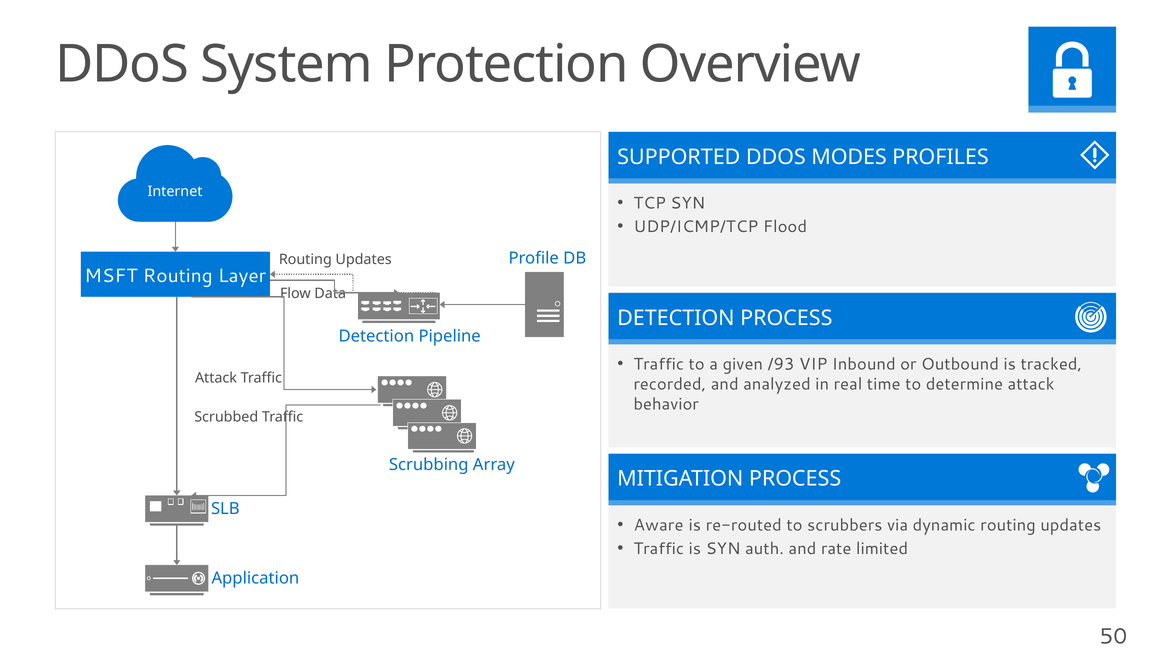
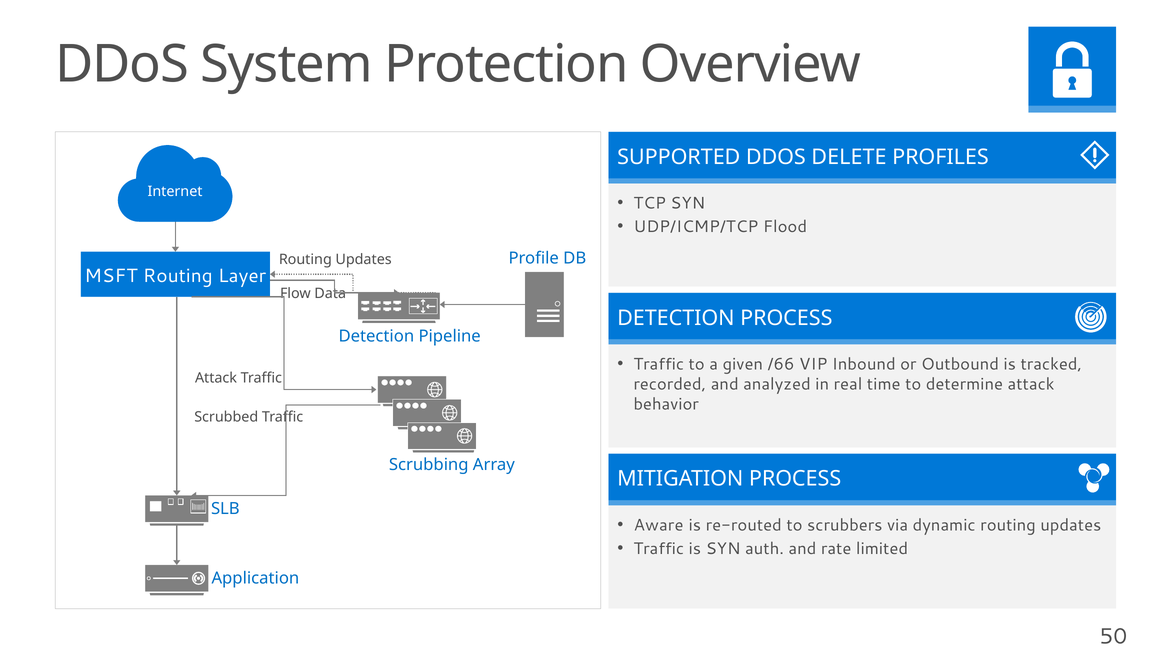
MODES: MODES -> DELETE
/93: /93 -> /66
